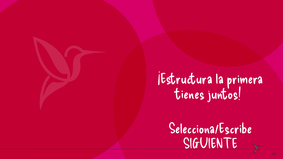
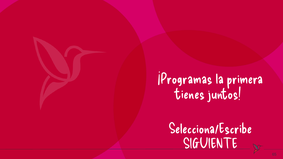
¡Estructura: ¡Estructura -> ¡Programas
